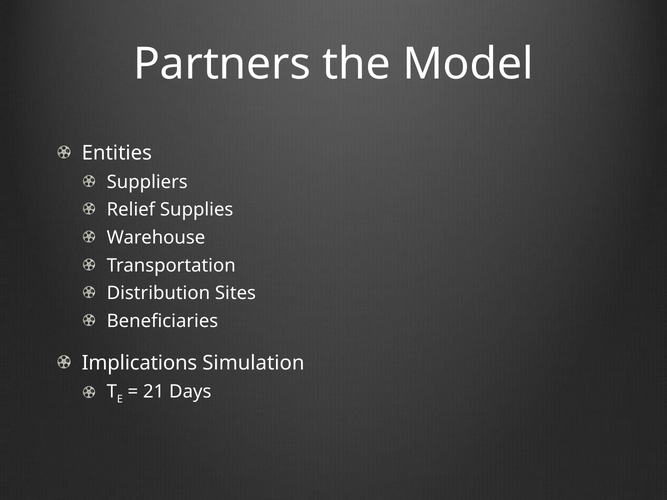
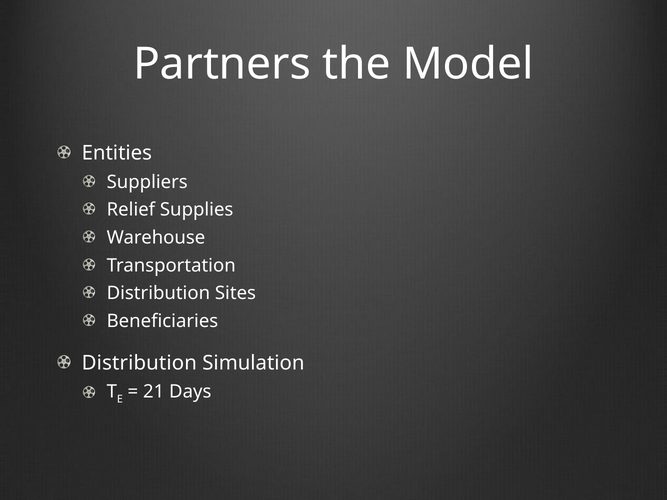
Implications at (139, 363): Implications -> Distribution
